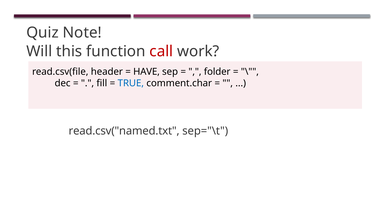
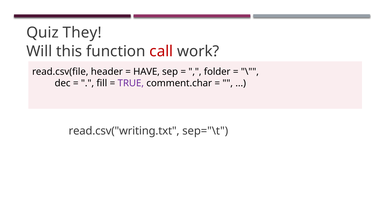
Note: Note -> They
TRUE colour: blue -> purple
read.csv("named.txt: read.csv("named.txt -> read.csv("writing.txt
